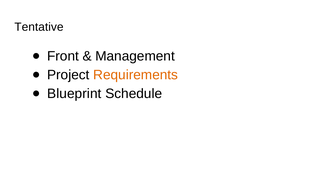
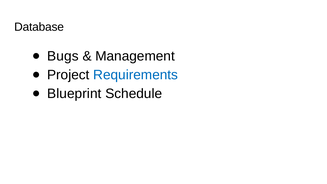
Tentative: Tentative -> Database
Front: Front -> Bugs
Requirements colour: orange -> blue
